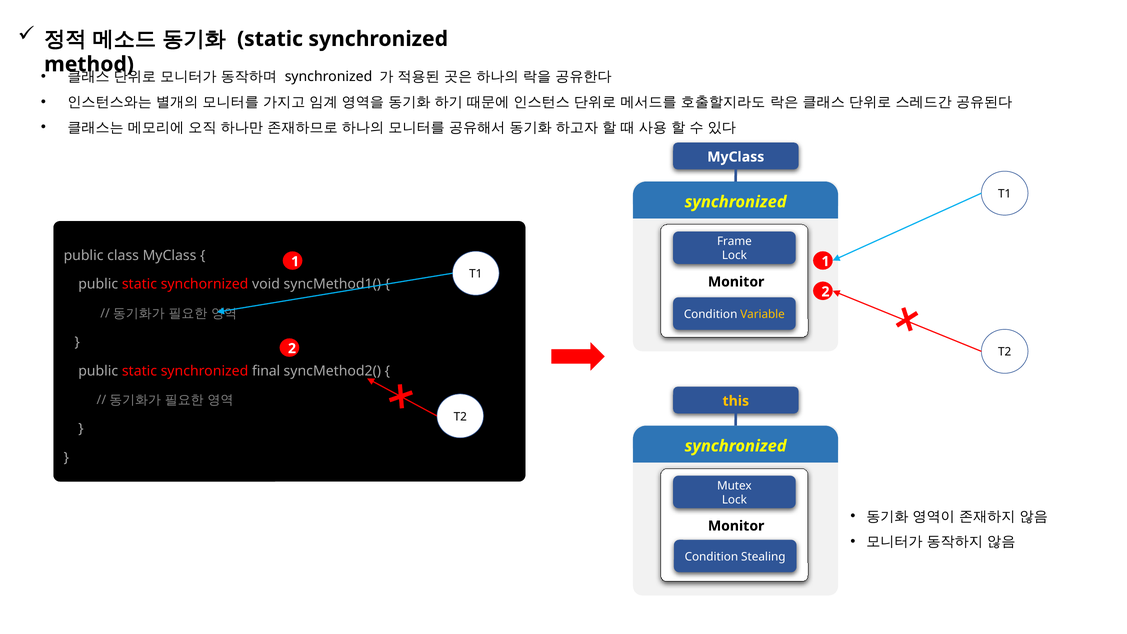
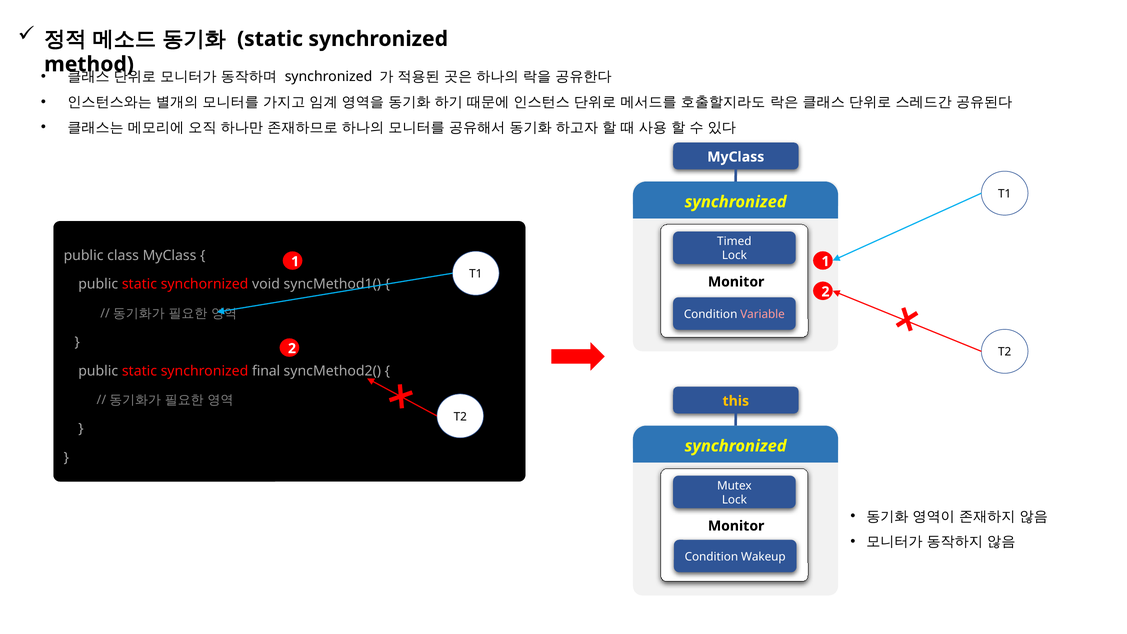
Frame: Frame -> Timed
Variable colour: yellow -> pink
Stealing: Stealing -> Wakeup
